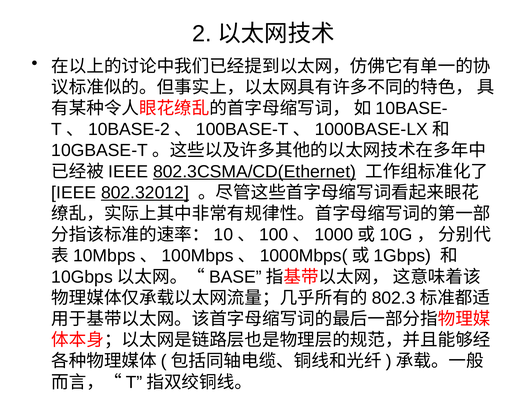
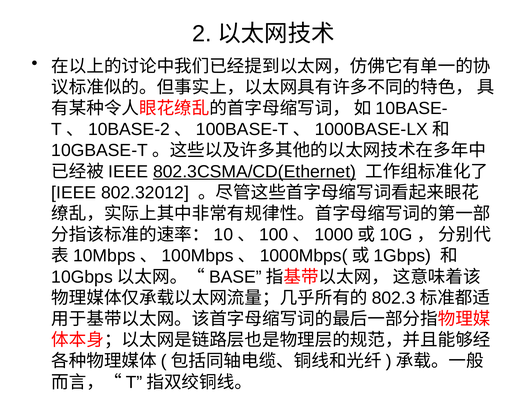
802.32012 underline: present -> none
